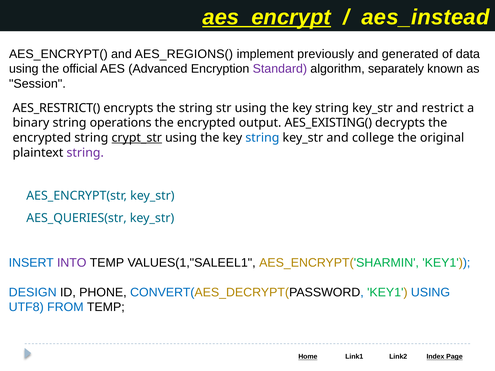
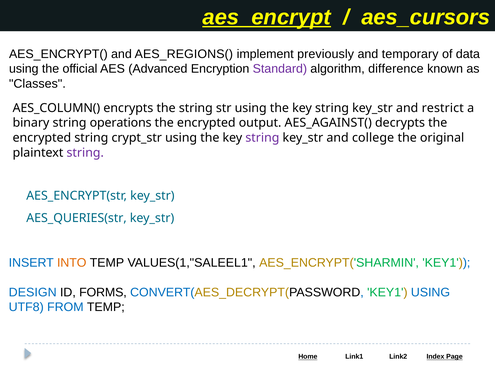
aes_instead: aes_instead -> aes_cursors
generated: generated -> temporary
separately: separately -> difference
Session: Session -> Classes
AES_RESTRICT(: AES_RESTRICT( -> AES_COLUMN(
AES_EXISTING(: AES_EXISTING( -> AES_AGAINST(
crypt_str underline: present -> none
string at (262, 138) colour: blue -> purple
INTO colour: purple -> orange
PHONE: PHONE -> FORMS
